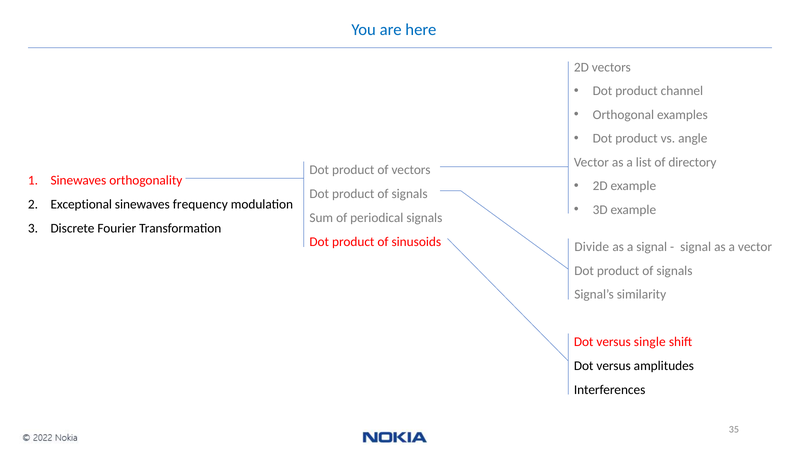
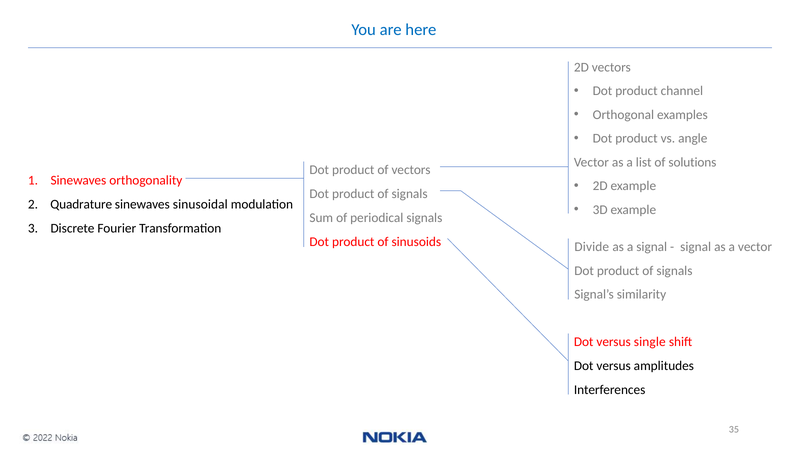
directory: directory -> solutions
Exceptional: Exceptional -> Quadrature
frequency: frequency -> sinusoidal
